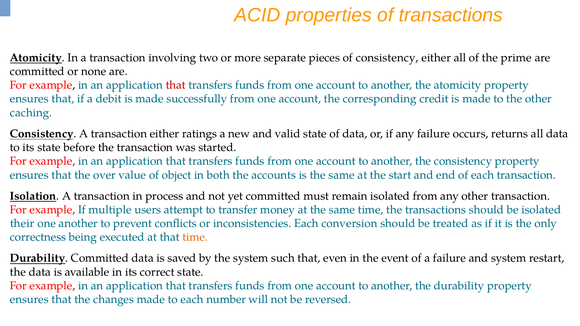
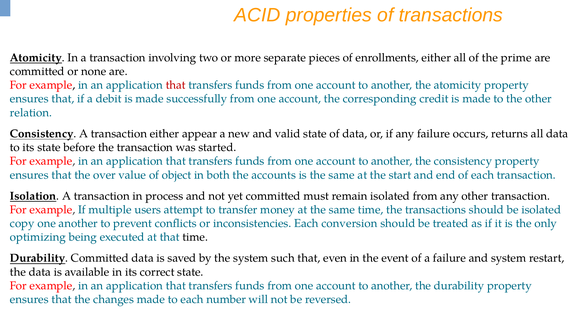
of consistency: consistency -> enrollments
caching: caching -> relation
ratings: ratings -> appear
their: their -> copy
correctness: correctness -> optimizing
time at (195, 237) colour: orange -> black
